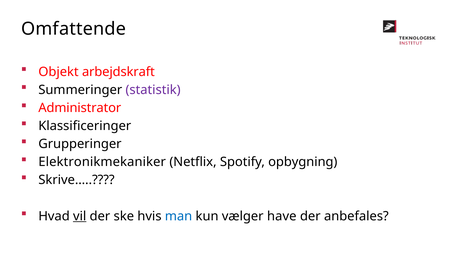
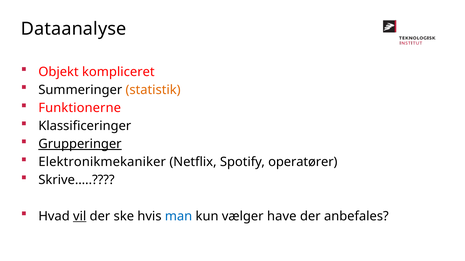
Omfattende: Omfattende -> Dataanalyse
arbejdskraft: arbejdskraft -> kompliceret
statistik colour: purple -> orange
Administrator: Administrator -> Funktionerne
Grupperinger underline: none -> present
opbygning: opbygning -> operatører
